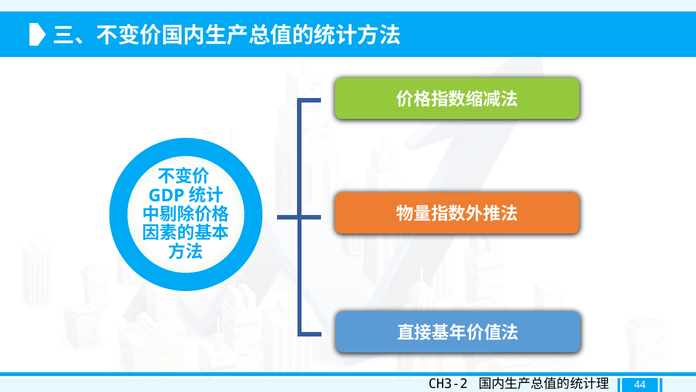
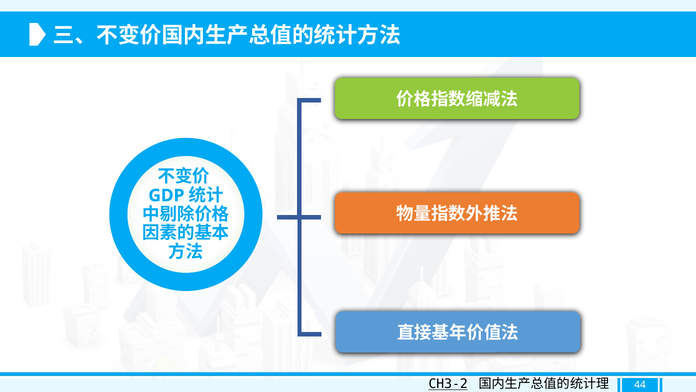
CH3-2 underline: none -> present
